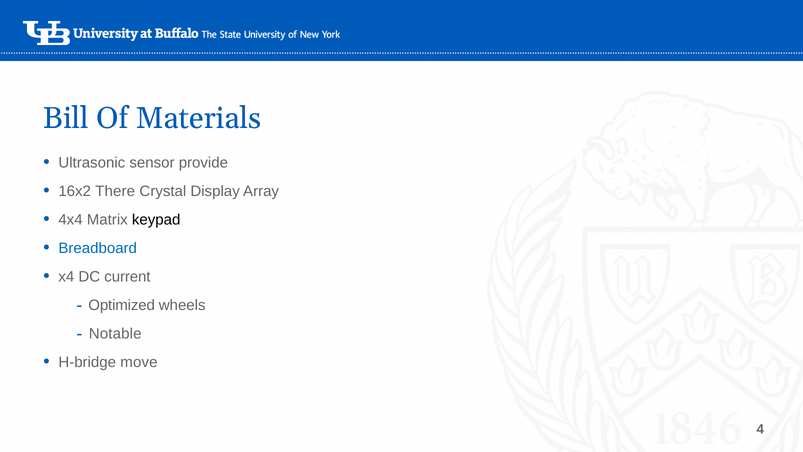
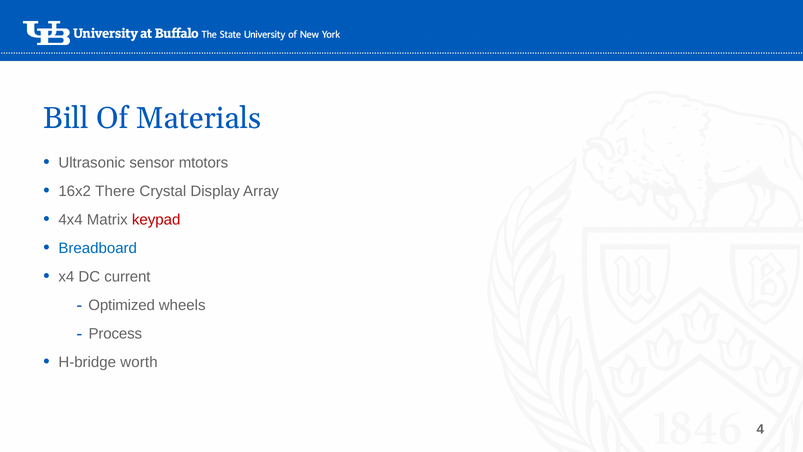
provide: provide -> mtotors
keypad colour: black -> red
Notable: Notable -> Process
move: move -> worth
